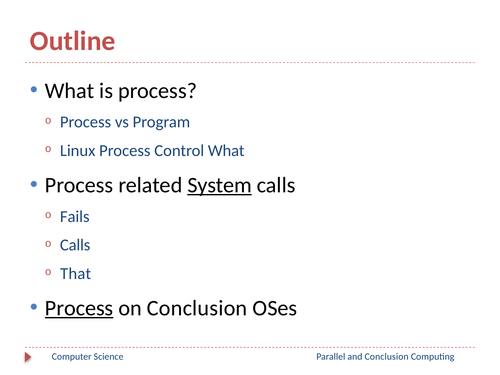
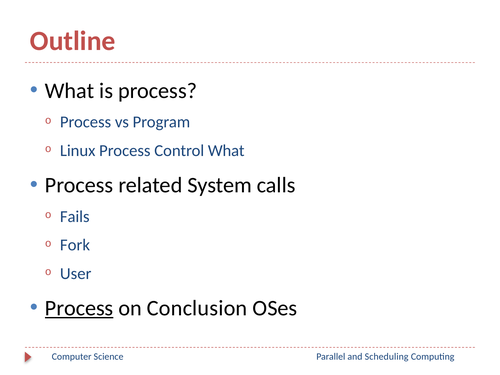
System underline: present -> none
Calls at (75, 245): Calls -> Fork
That: That -> User
and Conclusion: Conclusion -> Scheduling
